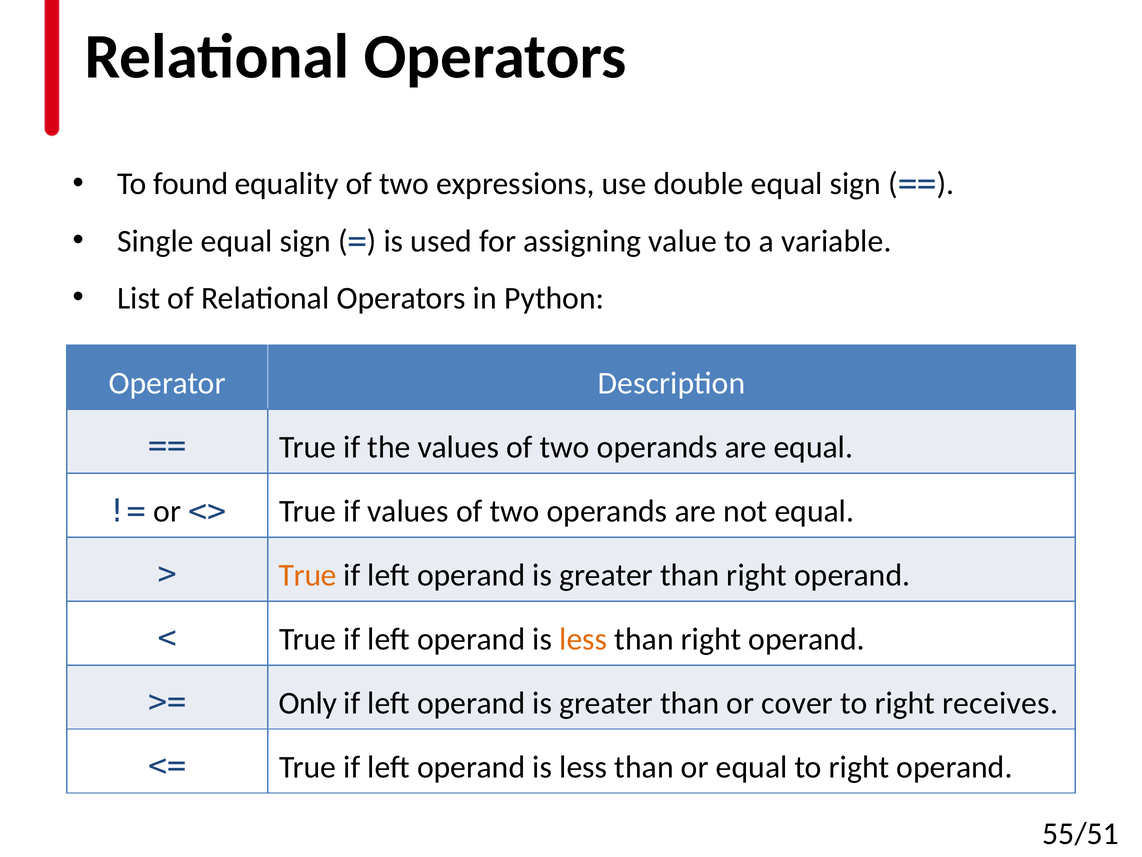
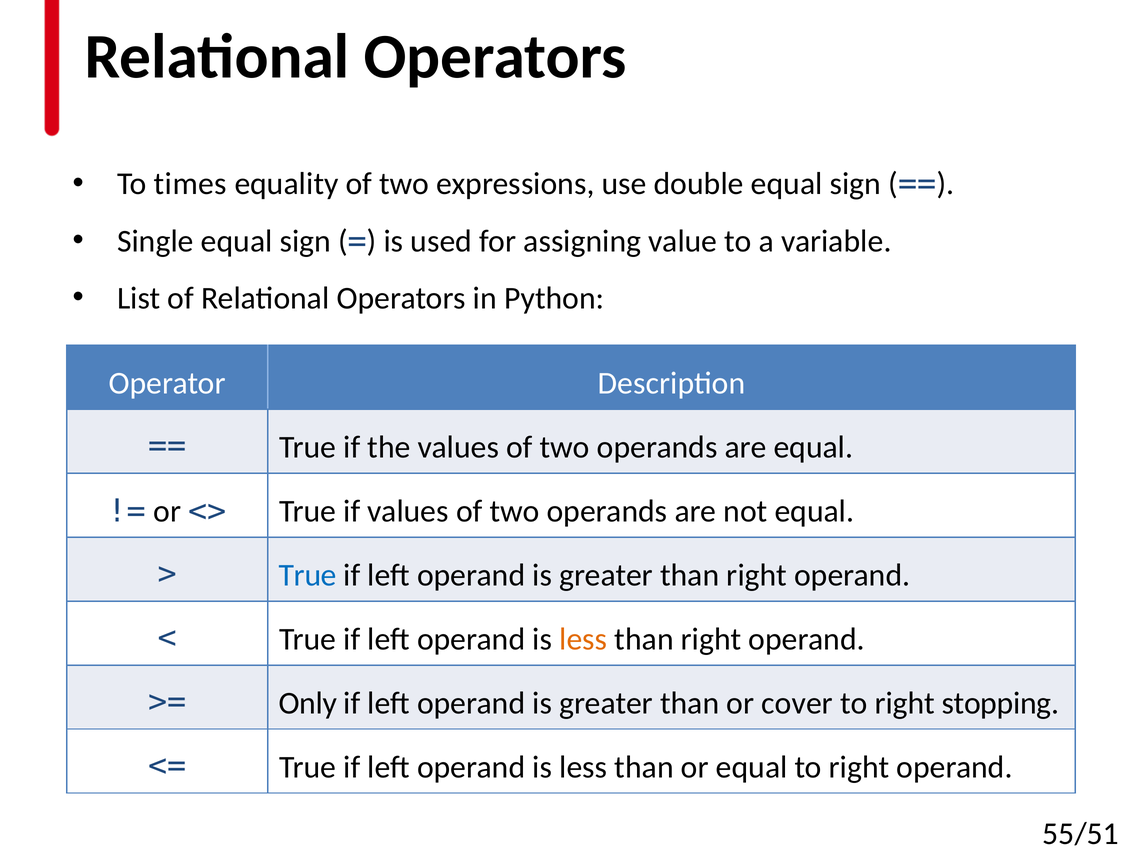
found: found -> times
True at (308, 575) colour: orange -> blue
receives: receives -> stopping
